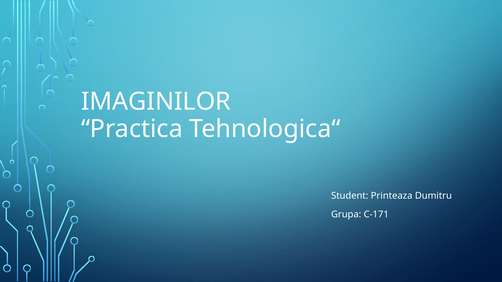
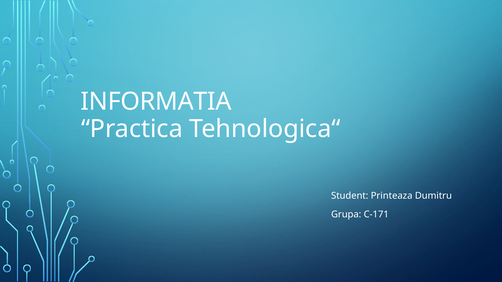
IMAGINILOR: IMAGINILOR -> INFORMATIA
